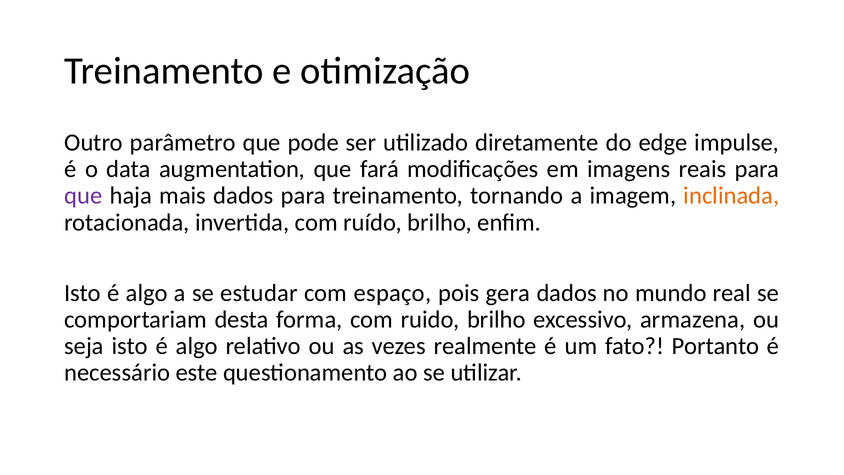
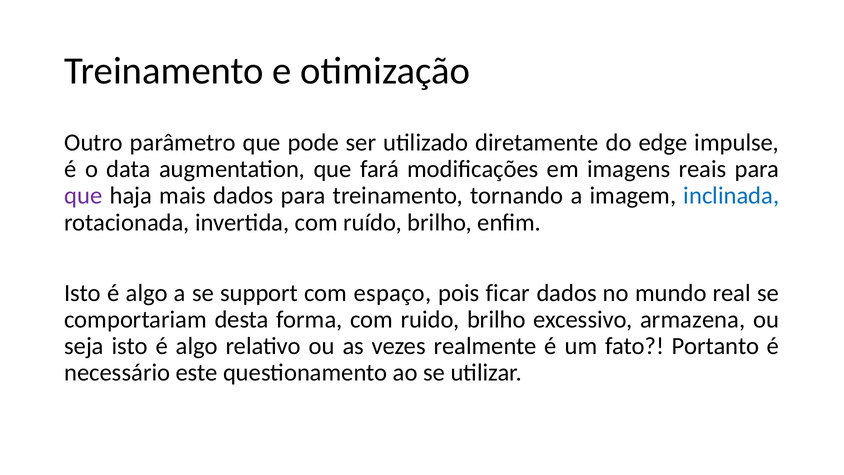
inclinada colour: orange -> blue
estudar: estudar -> support
gera: gera -> ficar
